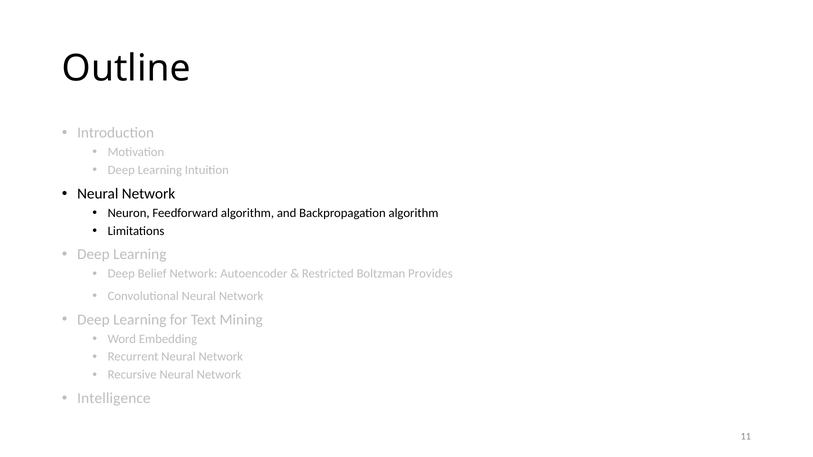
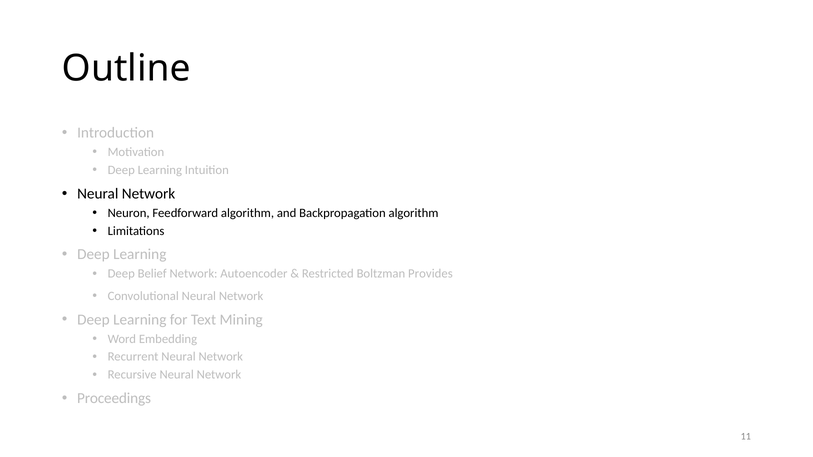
Intelligence: Intelligence -> Proceedings
